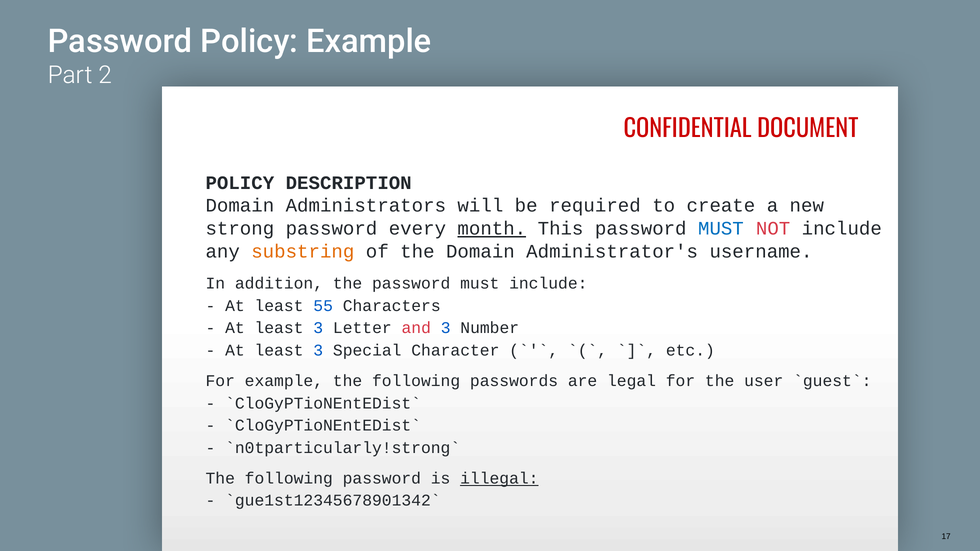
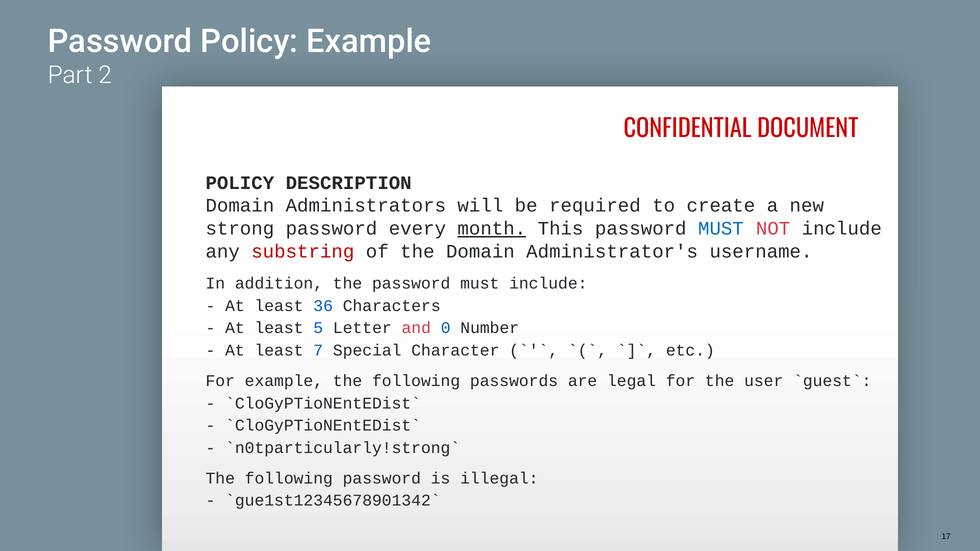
substring colour: orange -> red
55: 55 -> 36
3 at (318, 328): 3 -> 5
and 3: 3 -> 0
3 at (318, 351): 3 -> 7
illegal underline: present -> none
